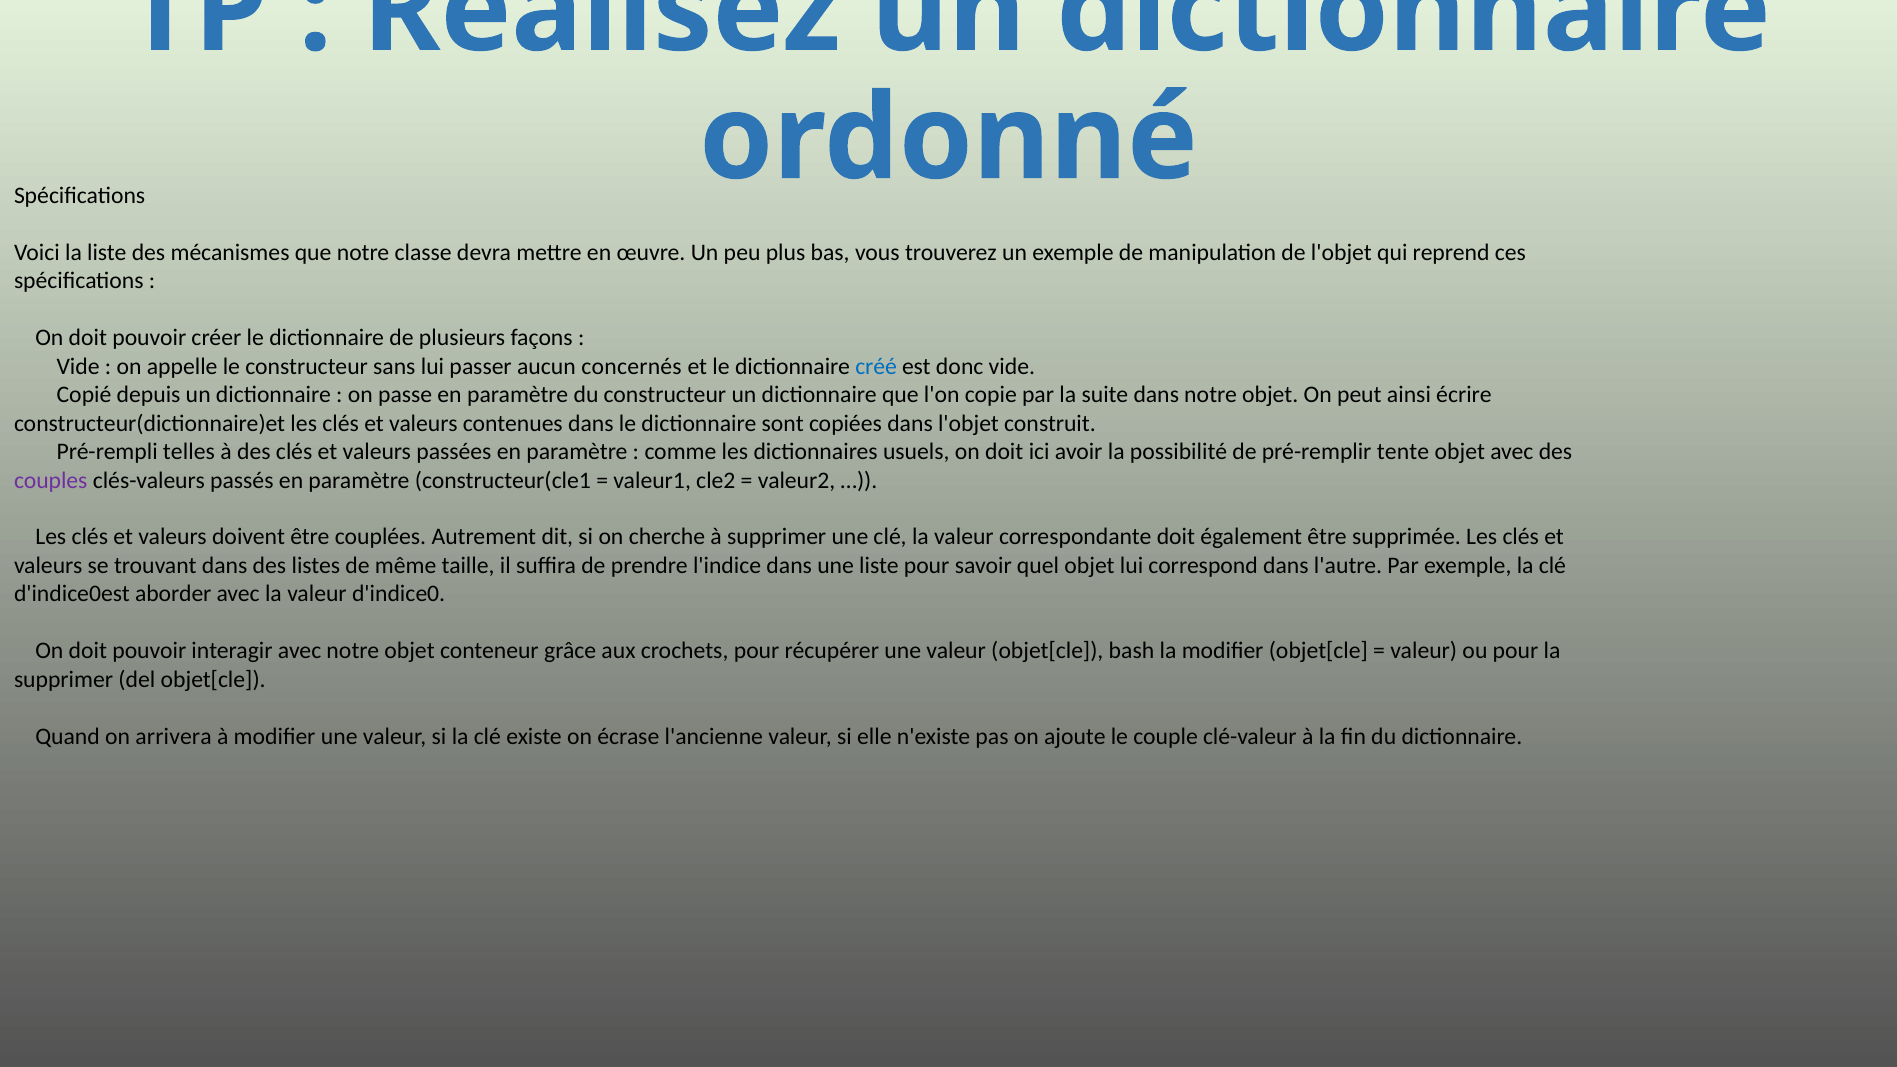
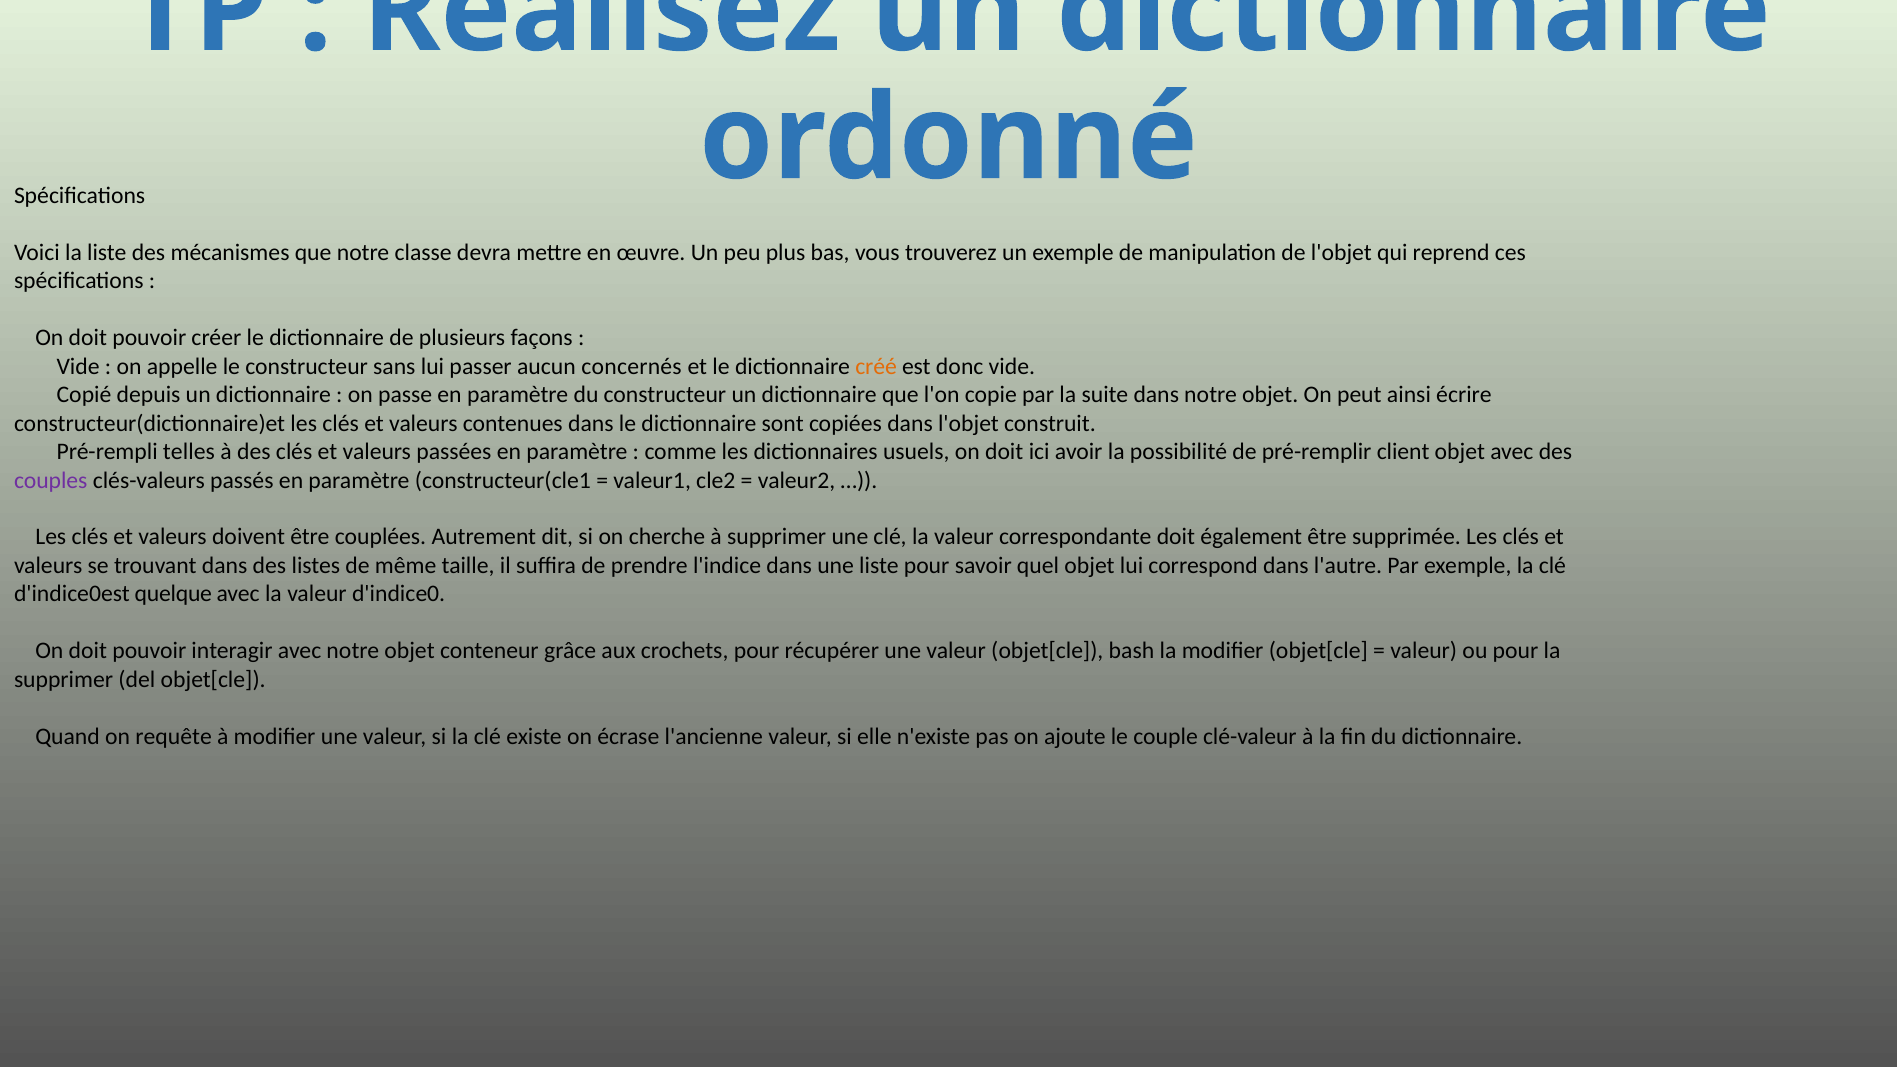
créé colour: blue -> orange
tente: tente -> client
aborder: aborder -> quelque
arrivera: arrivera -> requête
